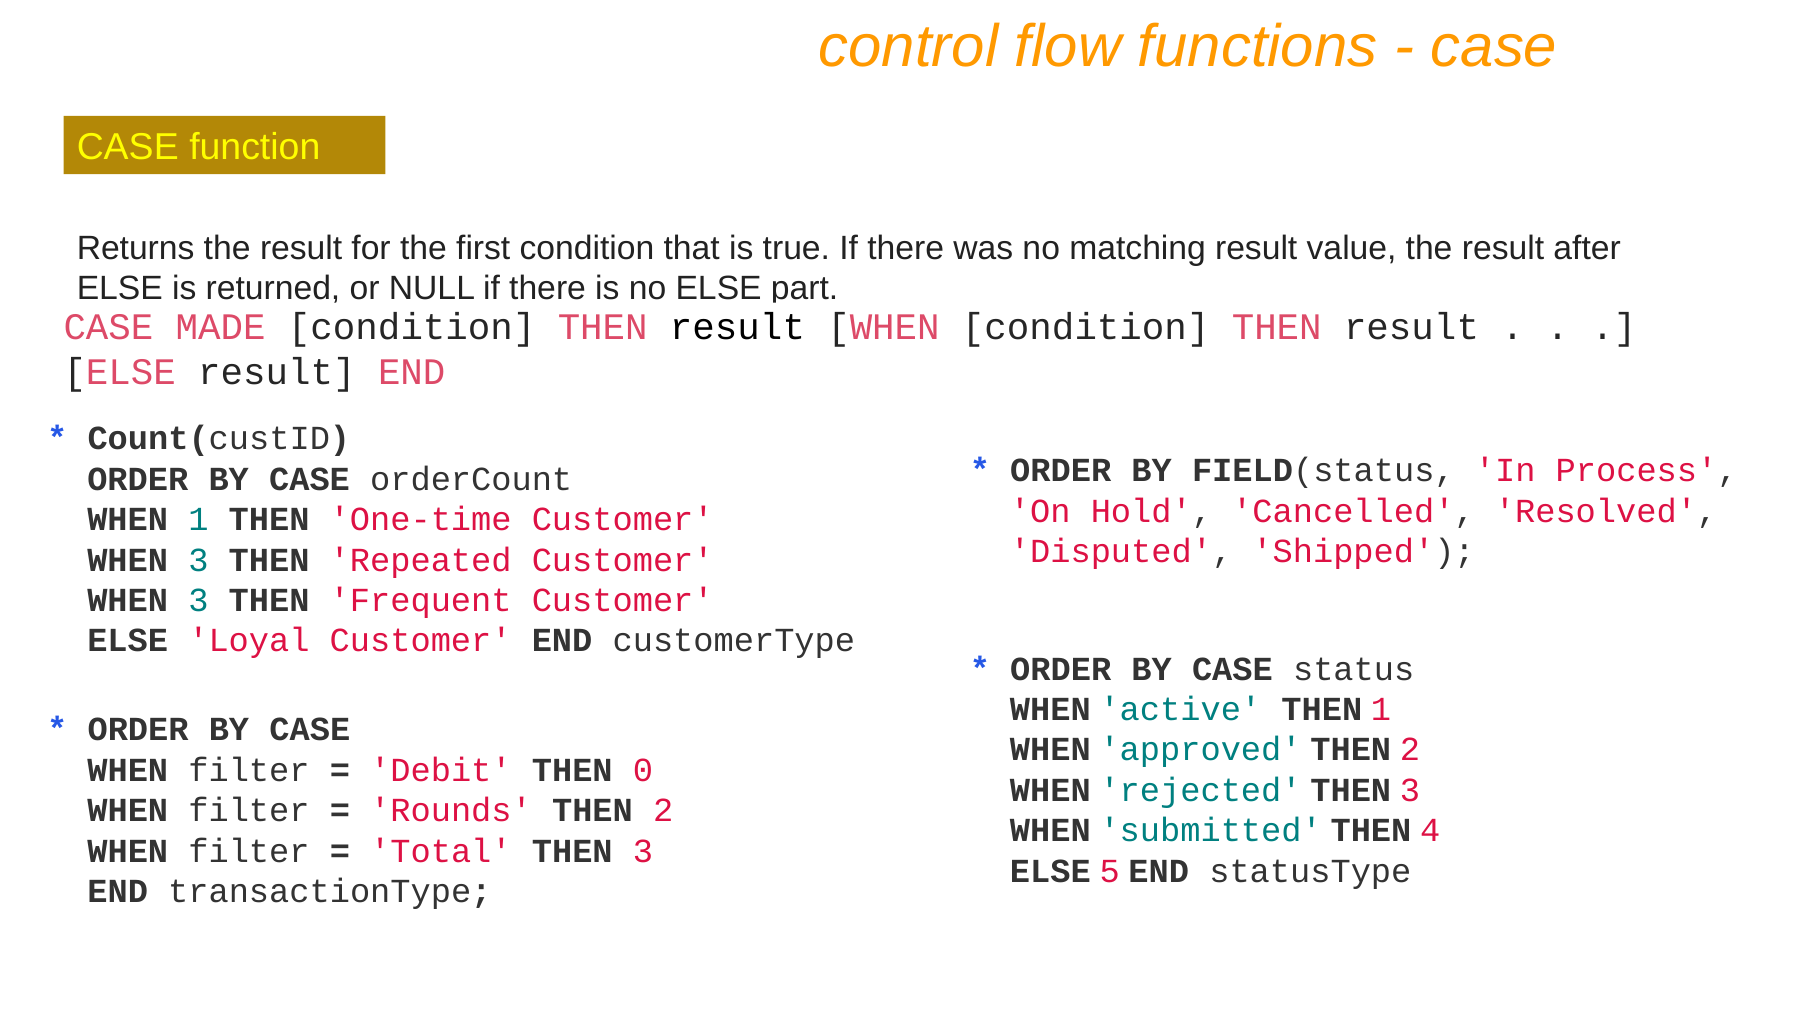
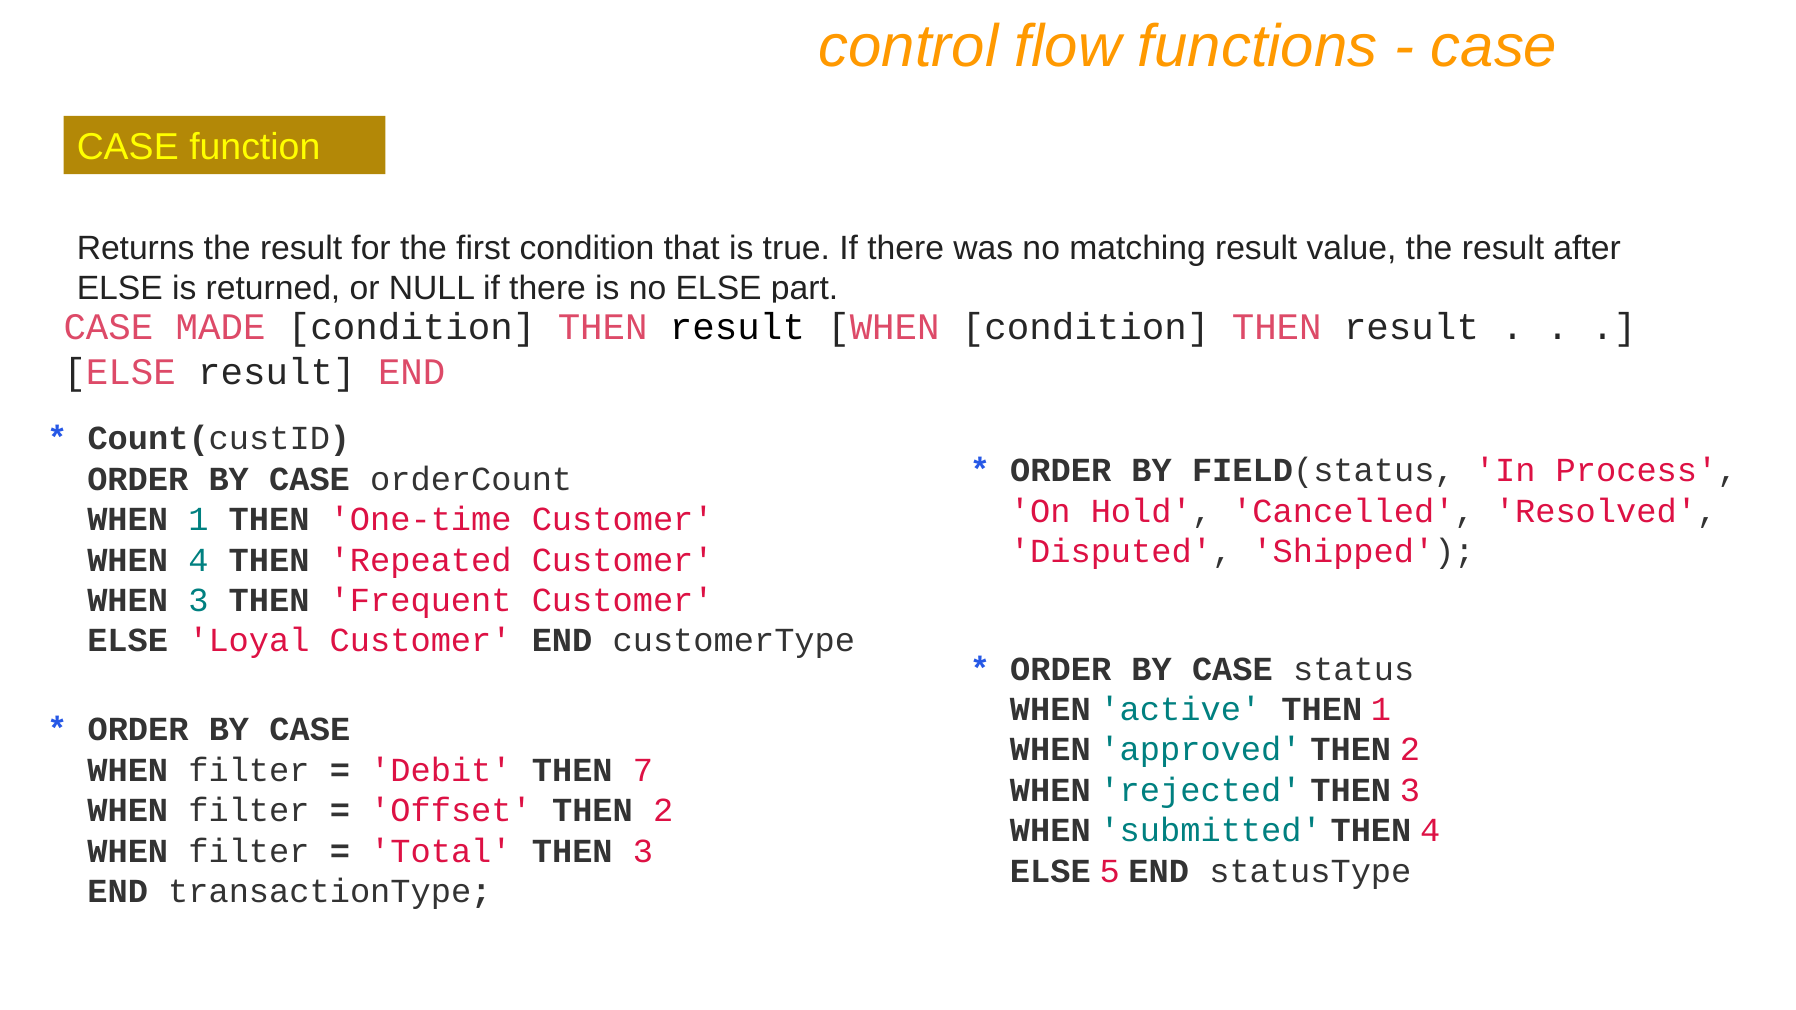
3 at (198, 560): 3 -> 4
0: 0 -> 7
Rounds: Rounds -> Offset
